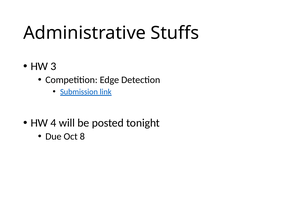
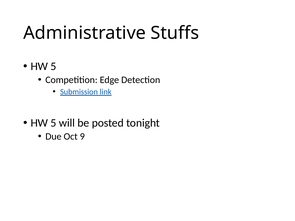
3 at (53, 66): 3 -> 5
4 at (53, 123): 4 -> 5
8: 8 -> 9
